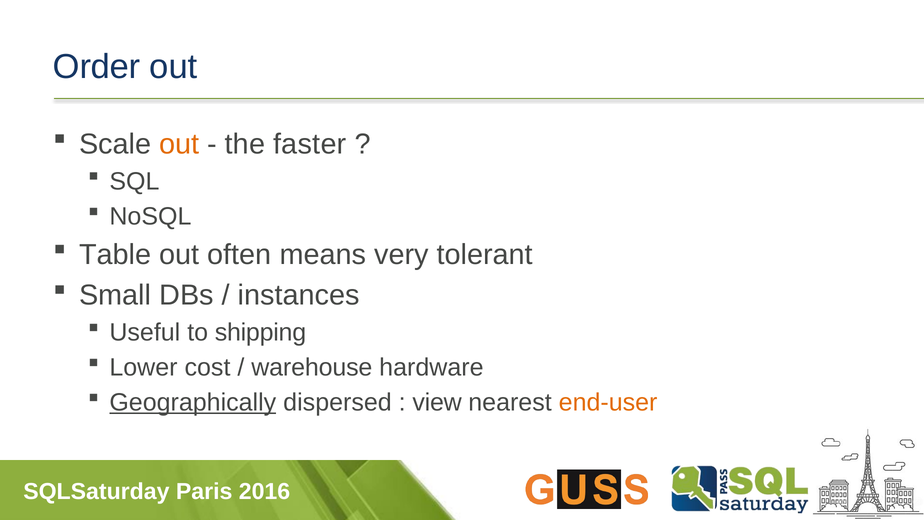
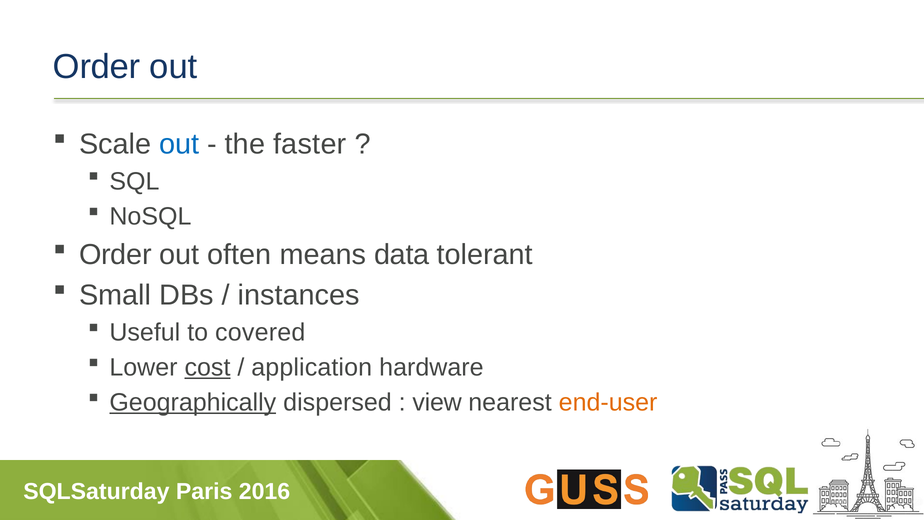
out at (179, 144) colour: orange -> blue
Table at (115, 255): Table -> Order
very: very -> data
shipping: shipping -> covered
cost underline: none -> present
warehouse: warehouse -> application
